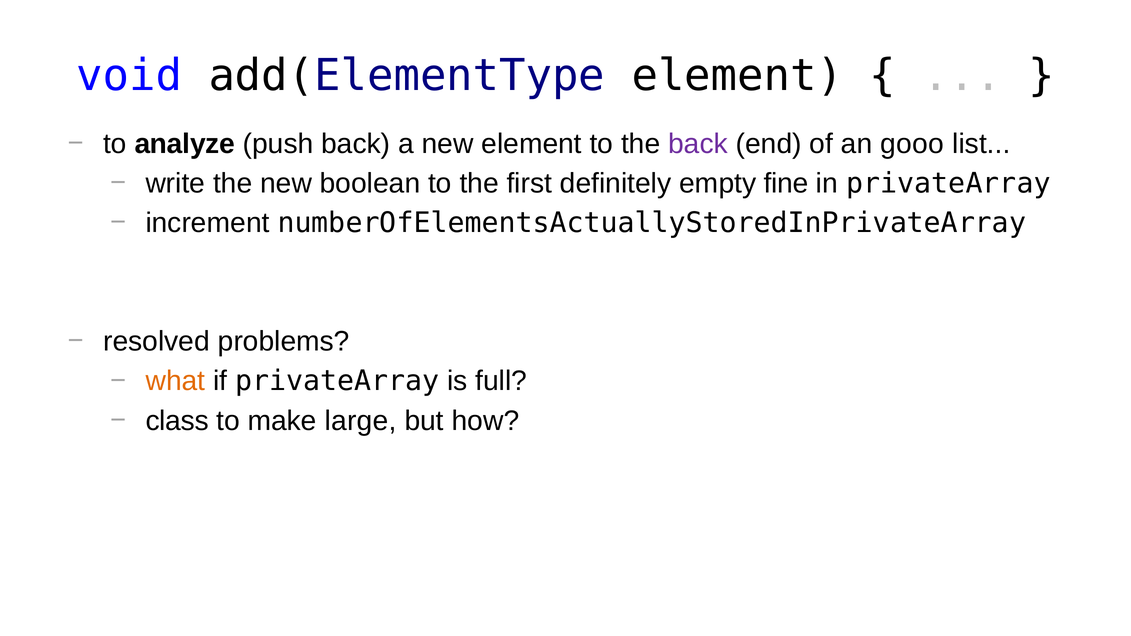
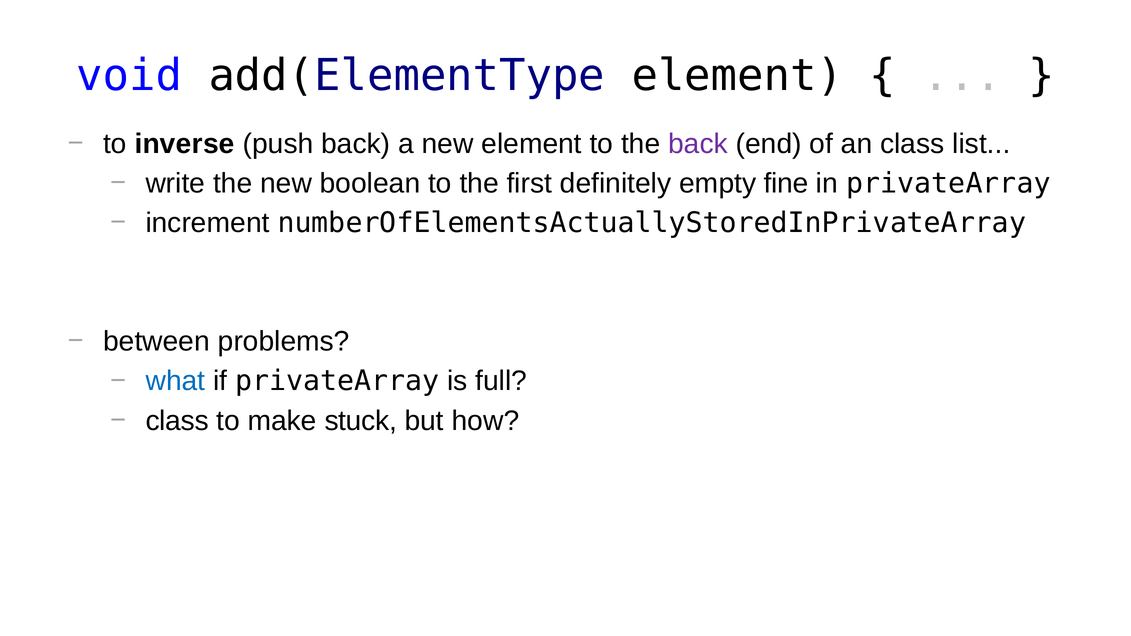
analyze: analyze -> inverse
an gooo: gooo -> class
resolved: resolved -> between
what colour: orange -> blue
large: large -> stuck
